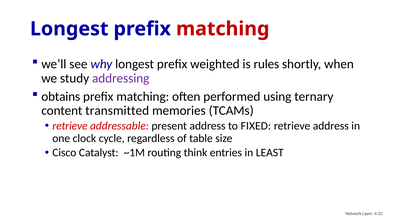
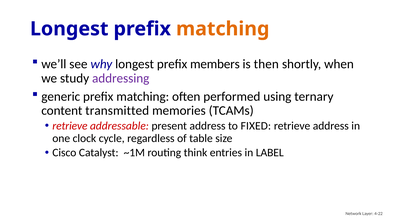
matching at (223, 29) colour: red -> orange
weighted: weighted -> members
rules: rules -> then
obtains: obtains -> generic
LEAST: LEAST -> LABEL
